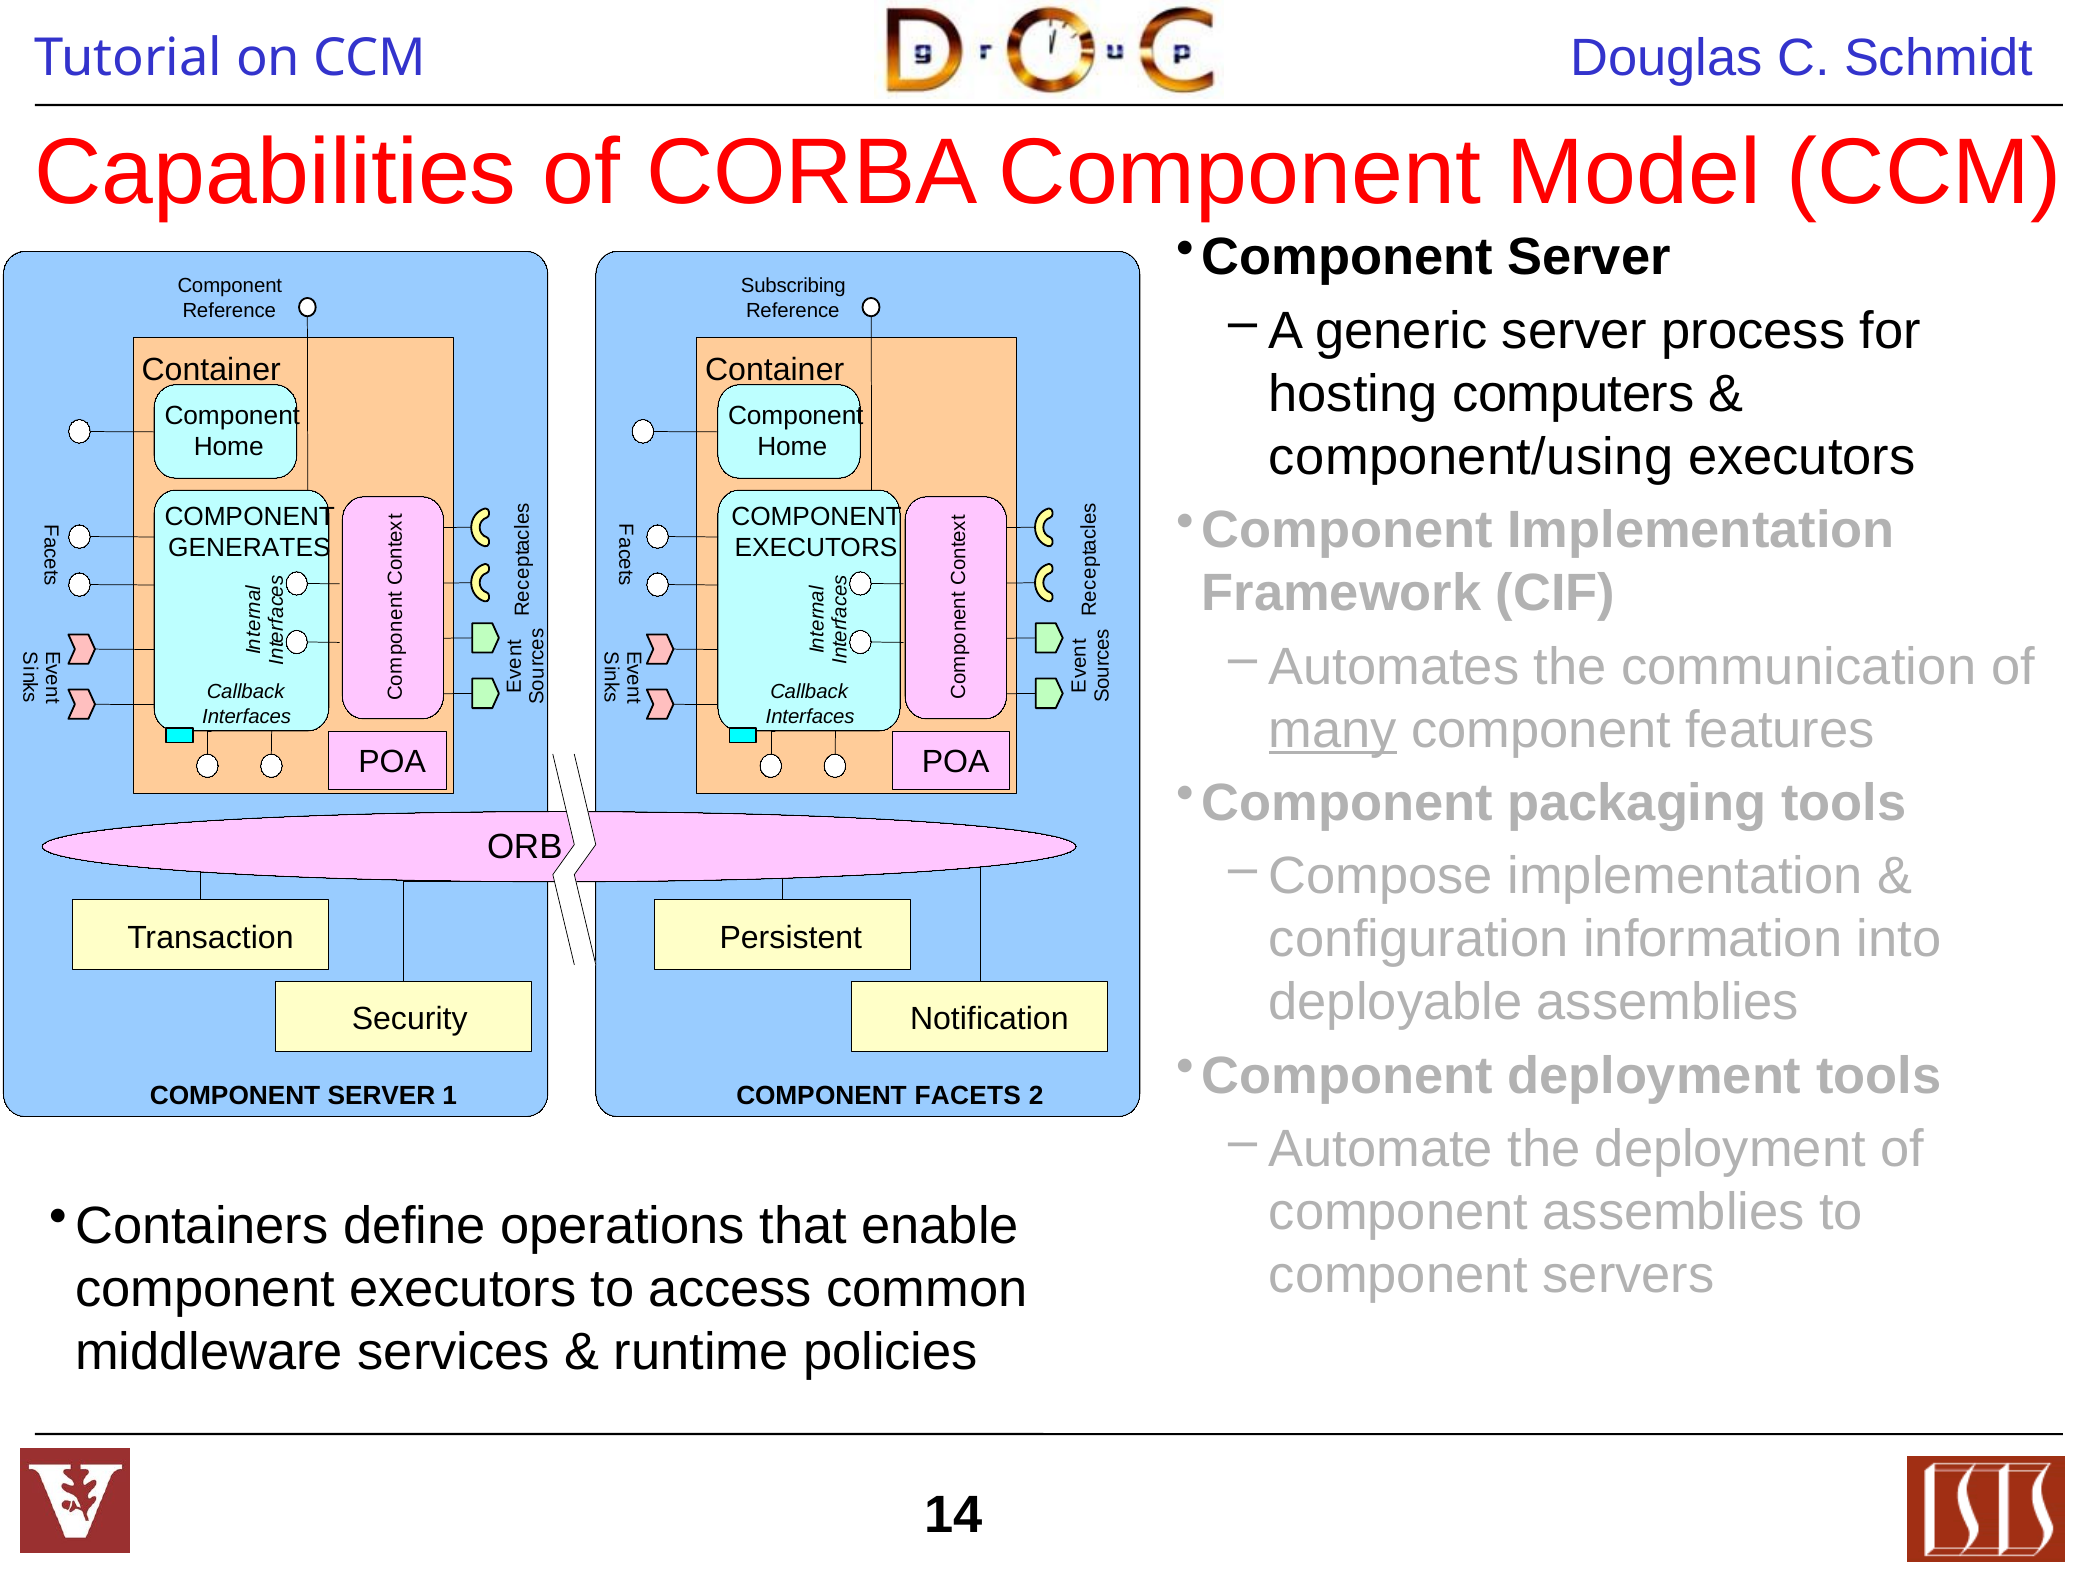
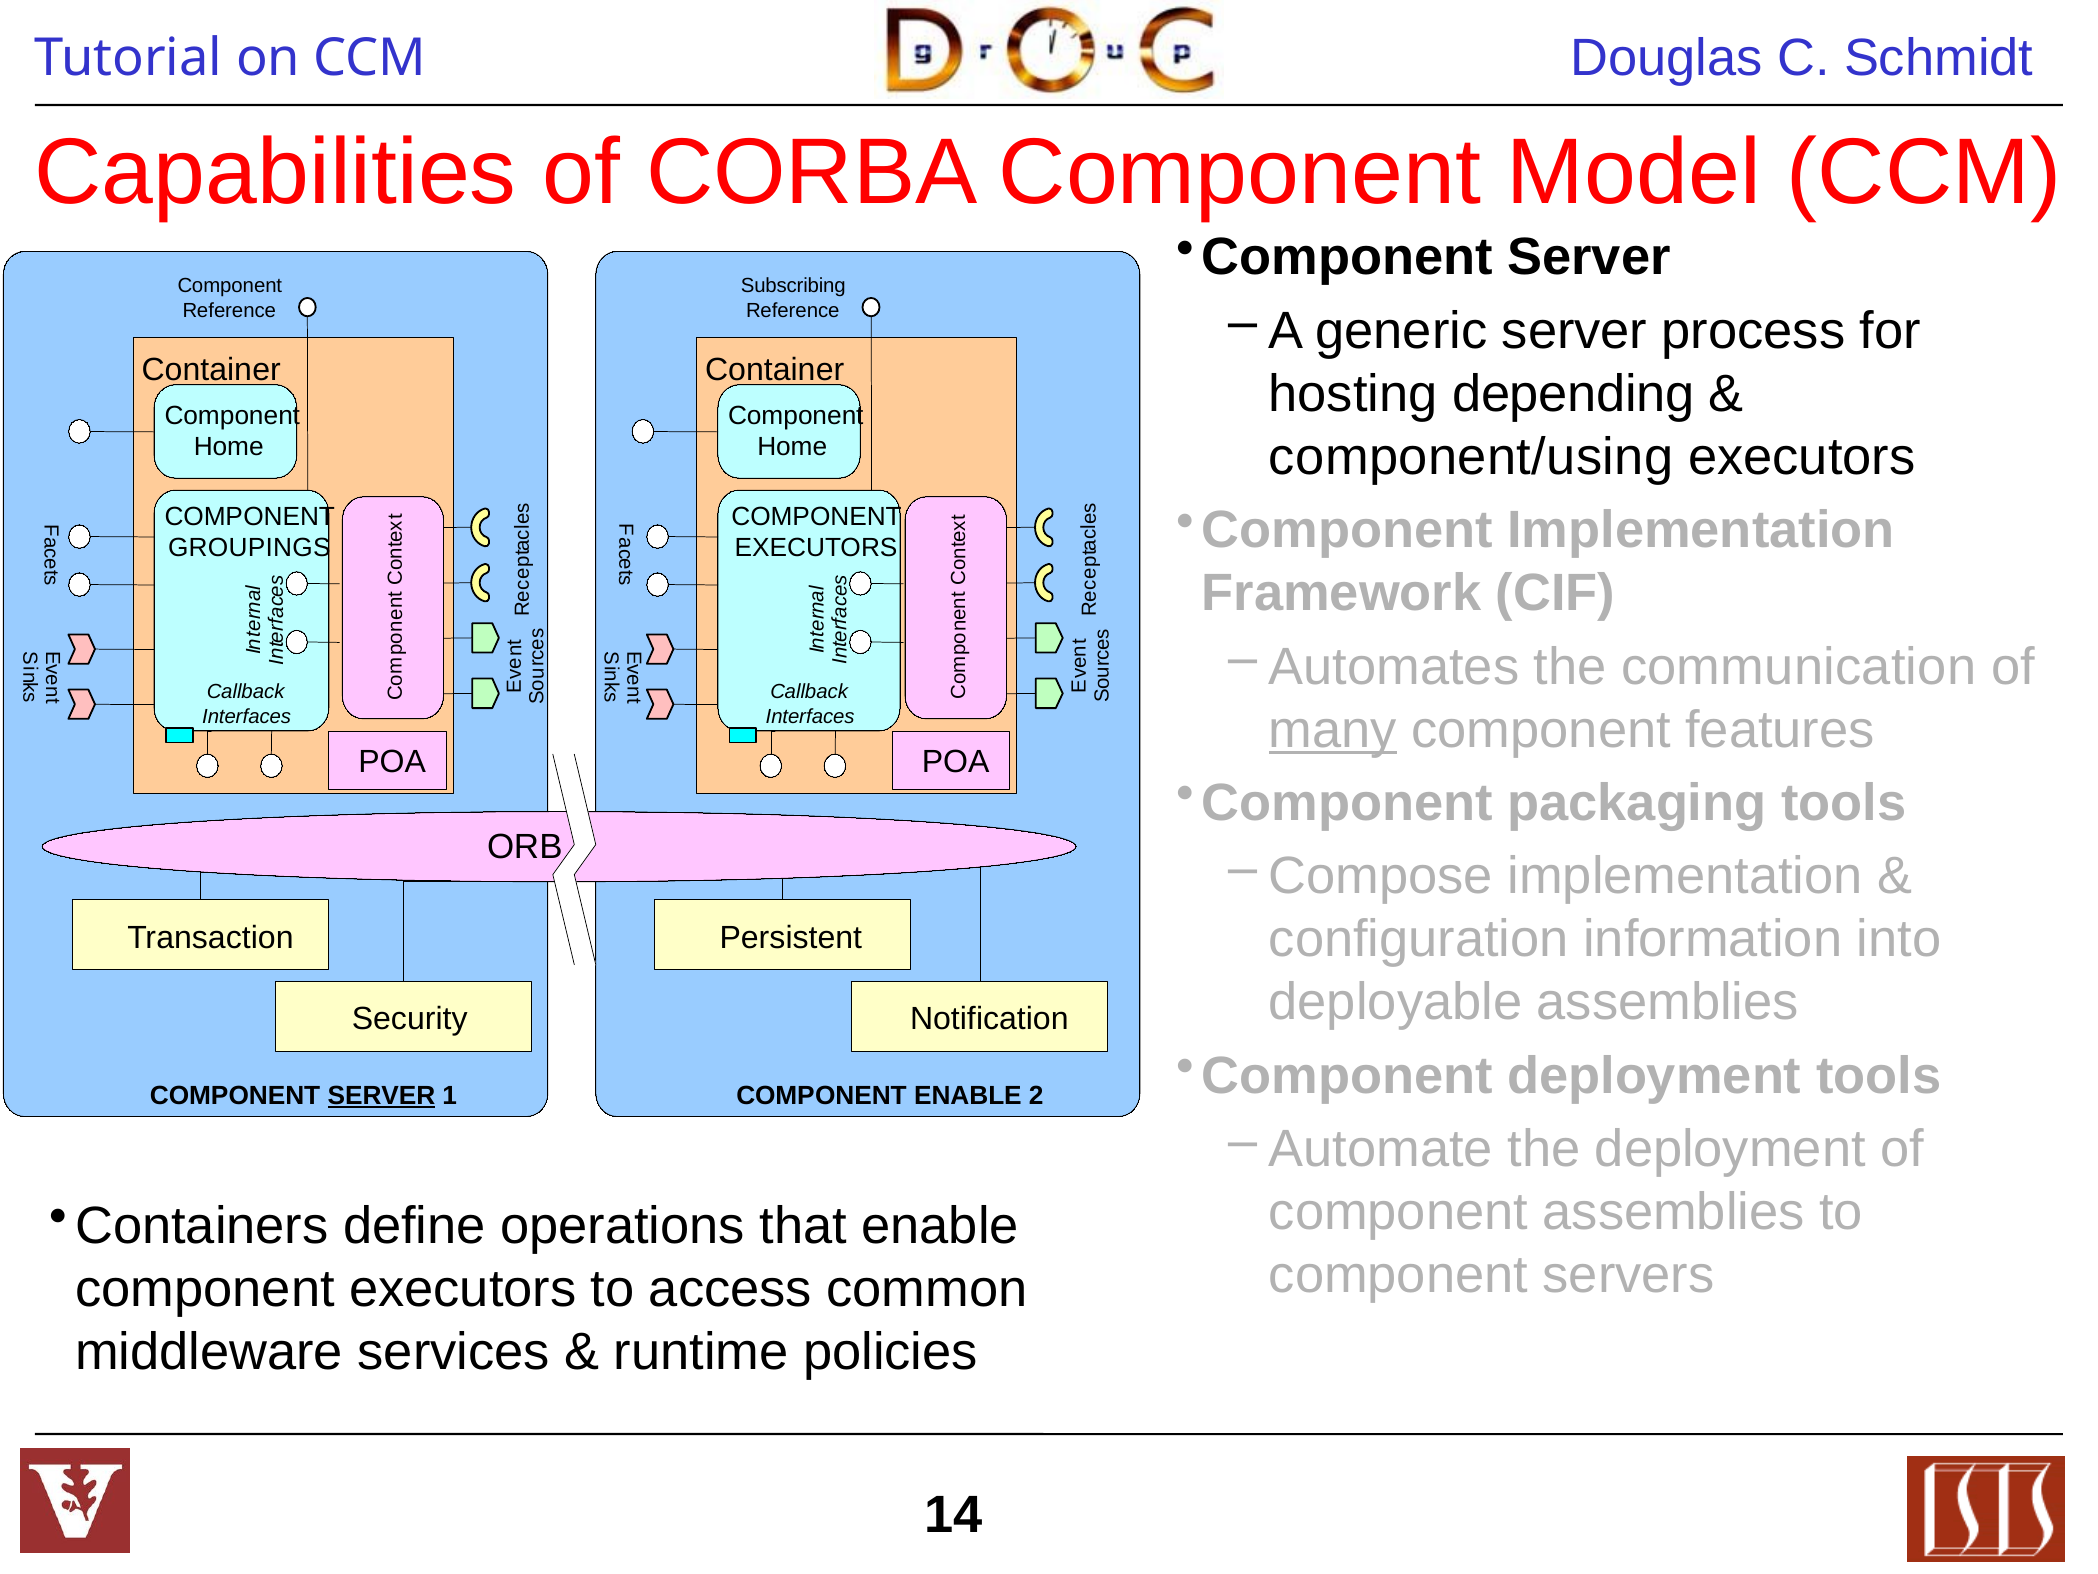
computers: computers -> depending
GENERATES: GENERATES -> GROUPINGS
SERVER at (381, 1096) underline: none -> present
COMPONENT FACETS: FACETS -> ENABLE
